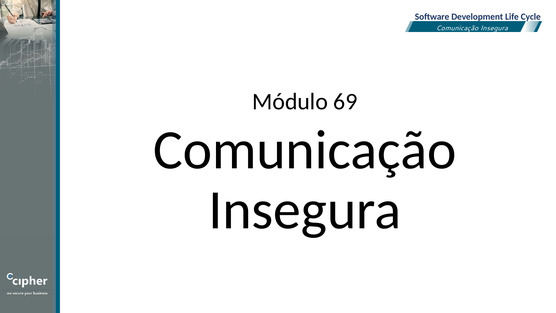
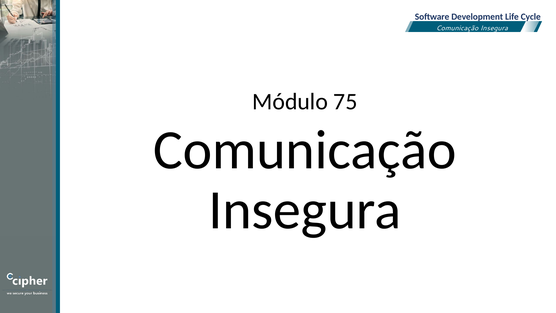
69: 69 -> 75
